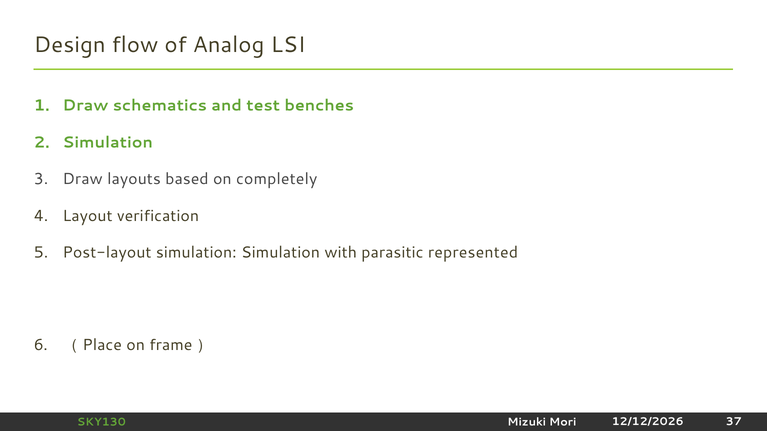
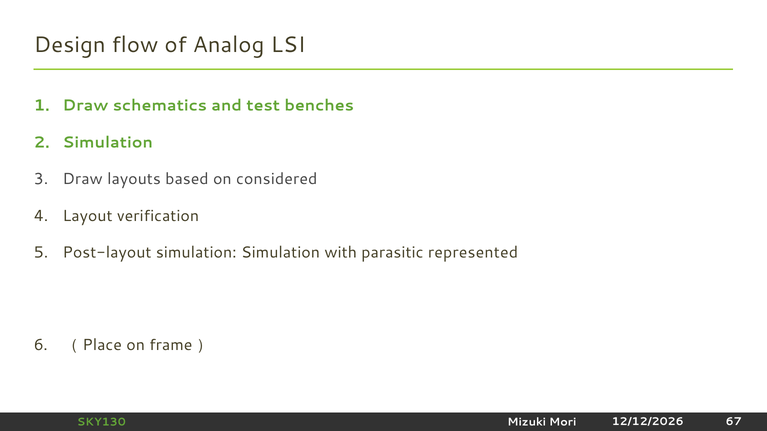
completely: completely -> considered
37: 37 -> 67
